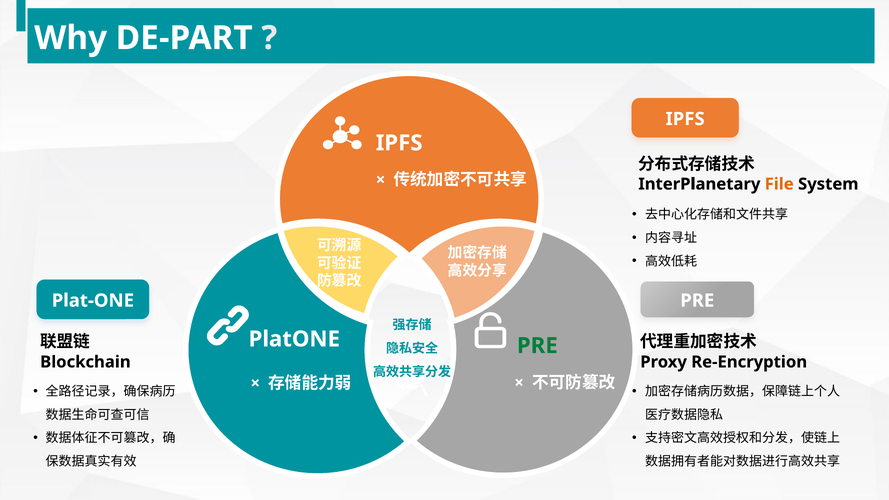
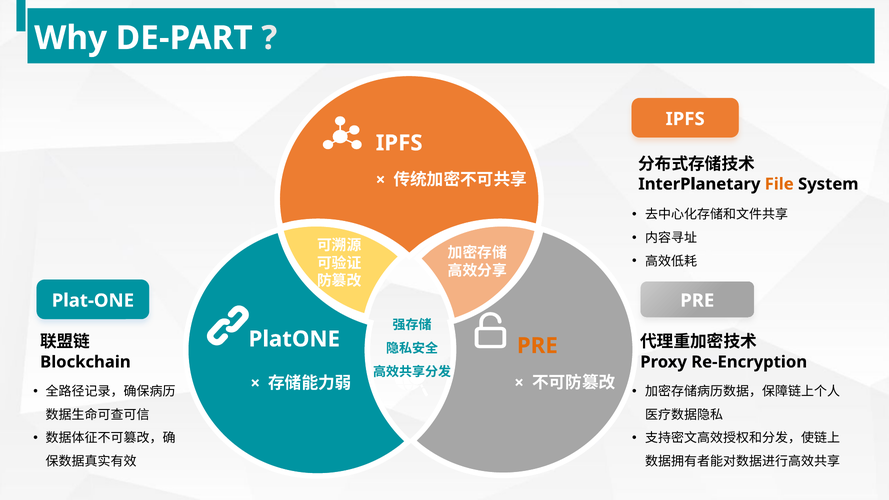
PRE at (537, 346) colour: green -> orange
